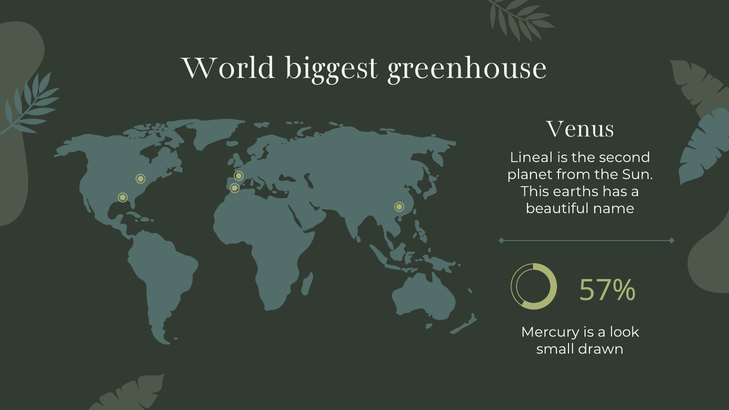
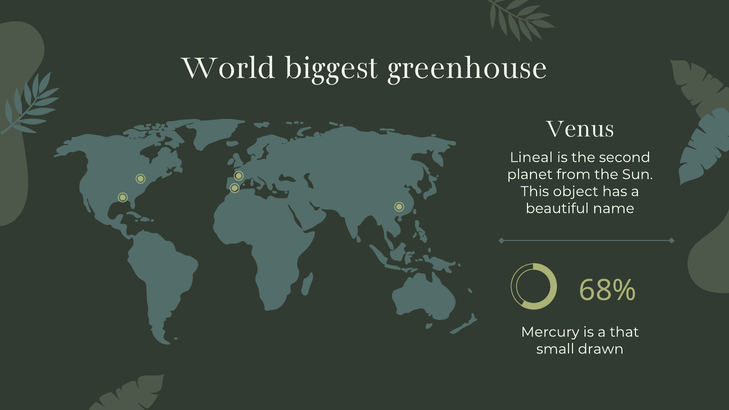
earths: earths -> object
57%: 57% -> 68%
look: look -> that
